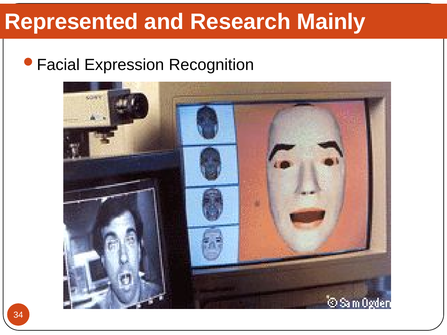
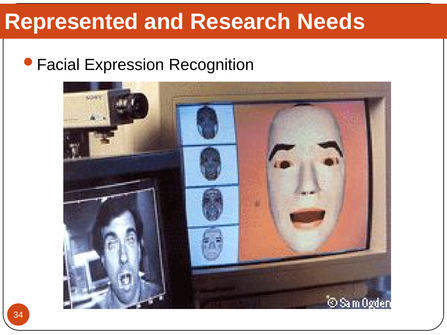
Mainly: Mainly -> Needs
